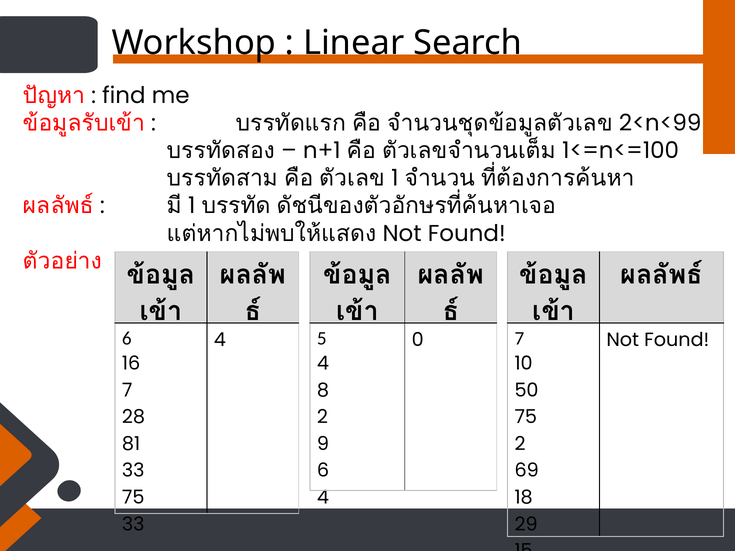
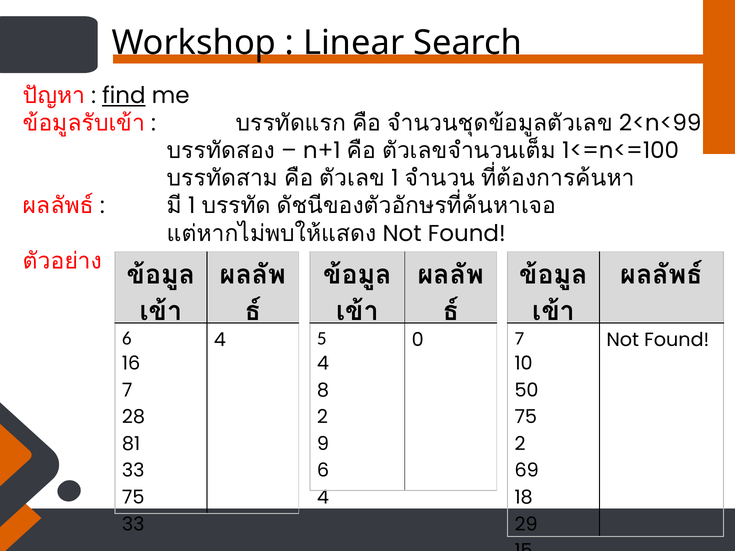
find underline: none -> present
